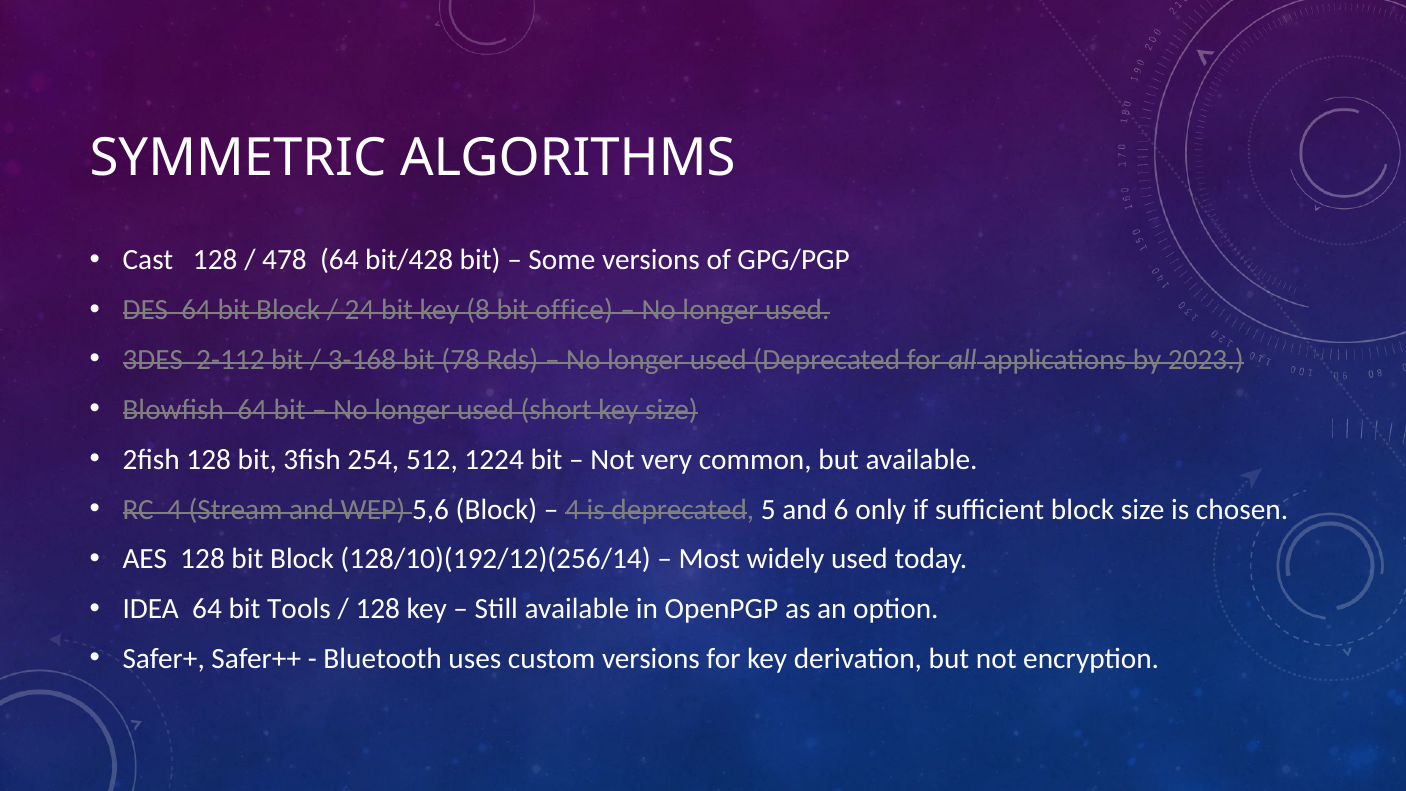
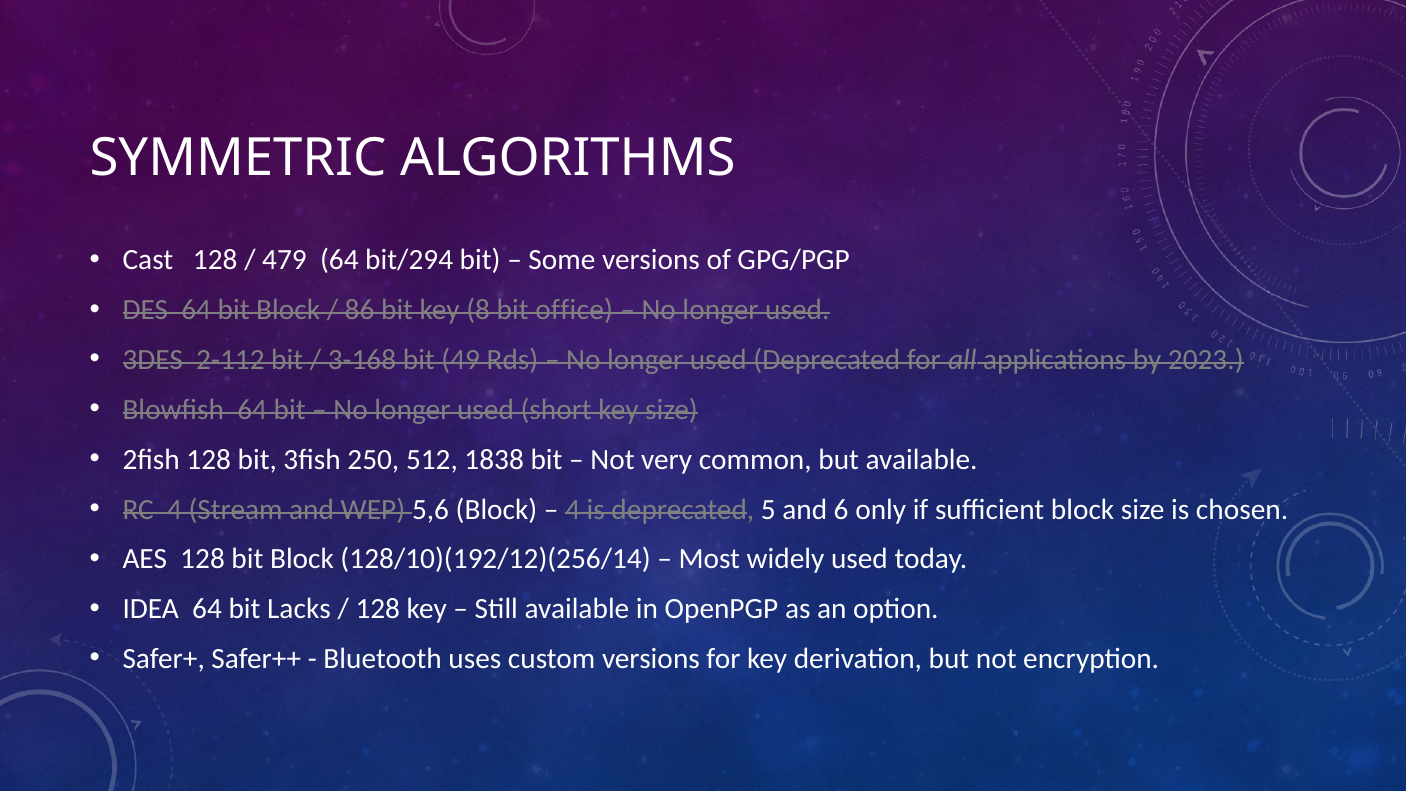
478: 478 -> 479
bit/428: bit/428 -> bit/294
24: 24 -> 86
78: 78 -> 49
254: 254 -> 250
1224: 1224 -> 1838
Tools: Tools -> Lacks
